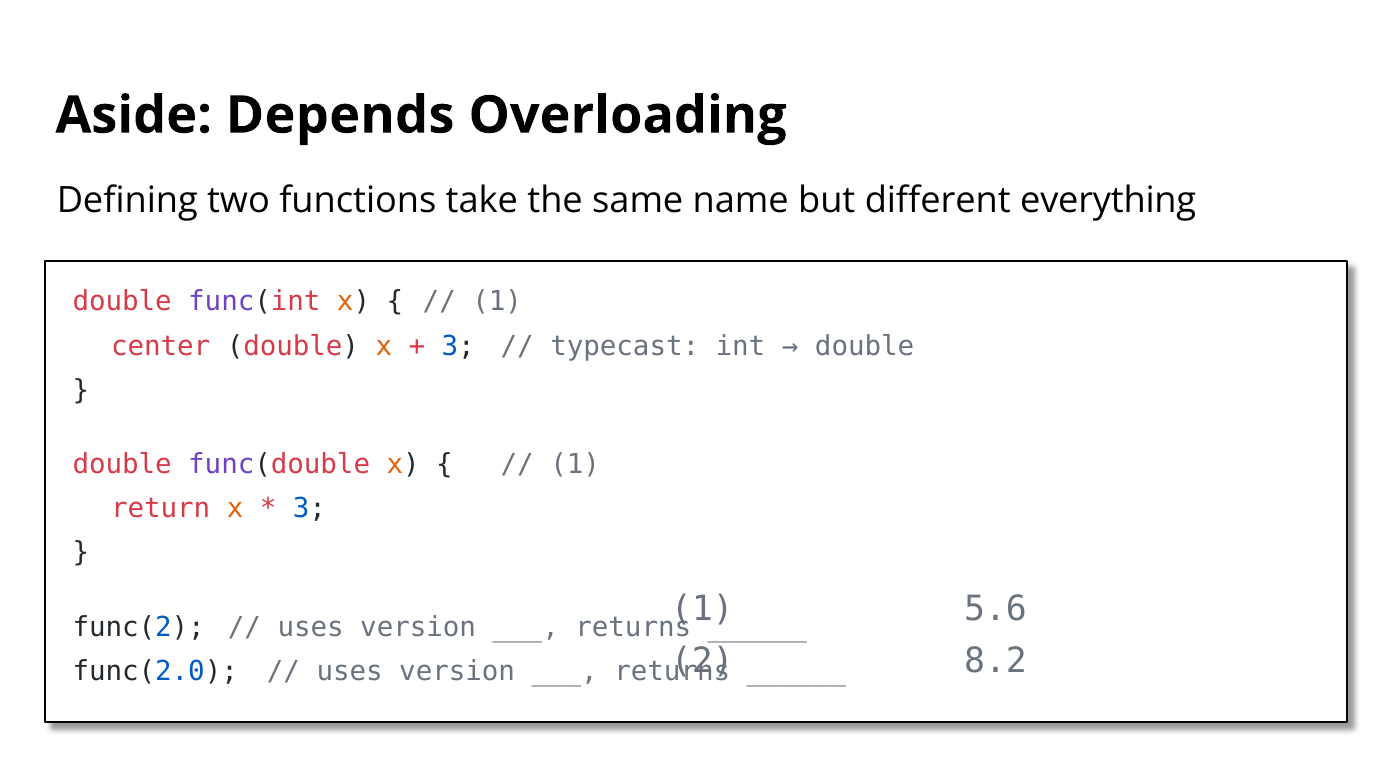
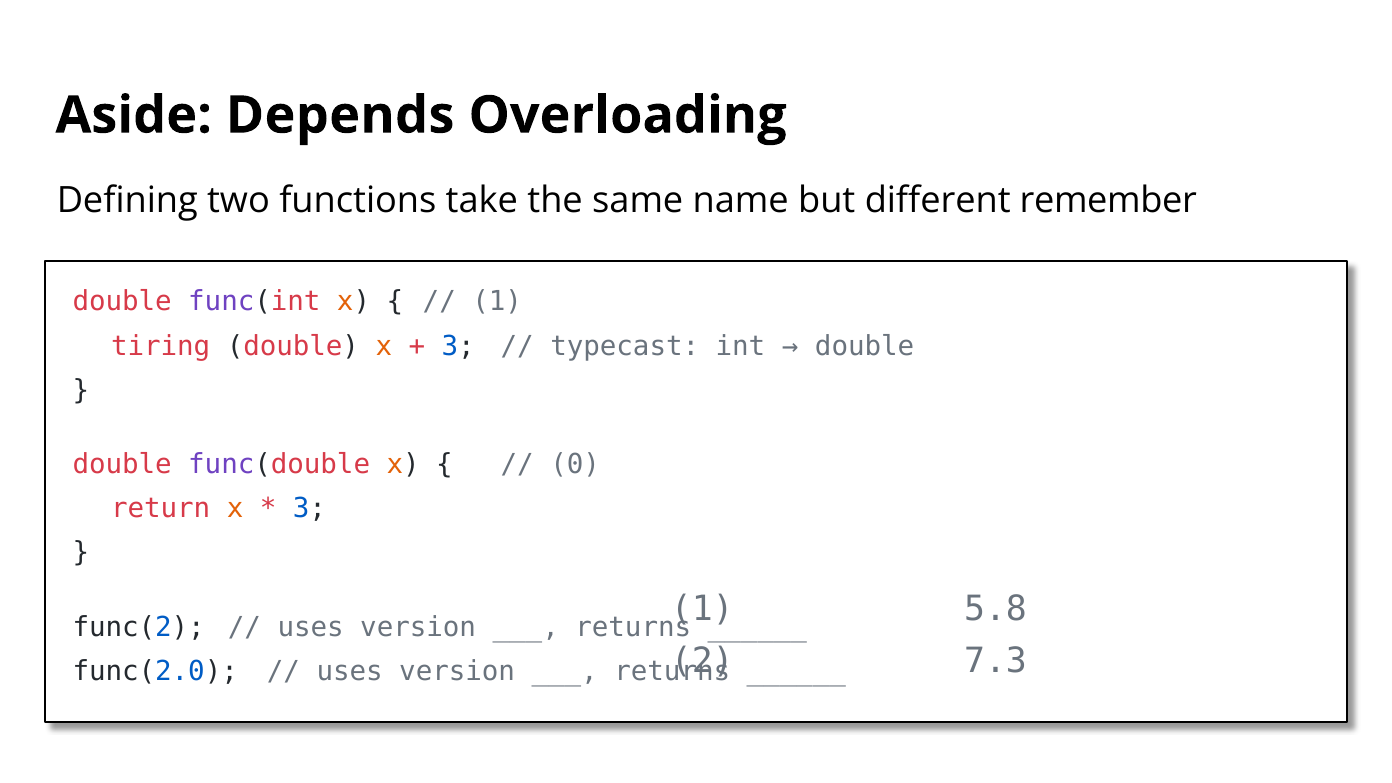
everything: everything -> remember
center: center -> tiring
1 at (575, 464): 1 -> 0
5.6: 5.6 -> 5.8
8.2: 8.2 -> 7.3
